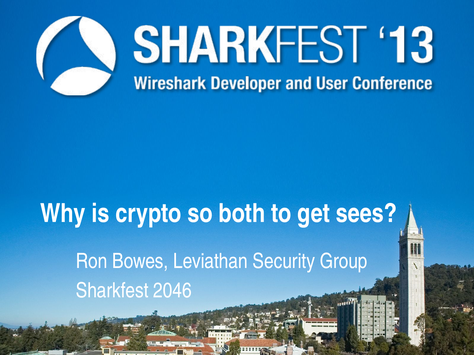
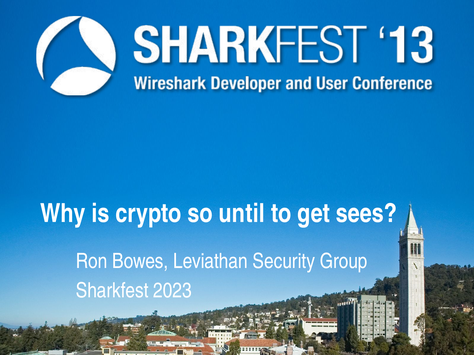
both: both -> until
2046: 2046 -> 2023
